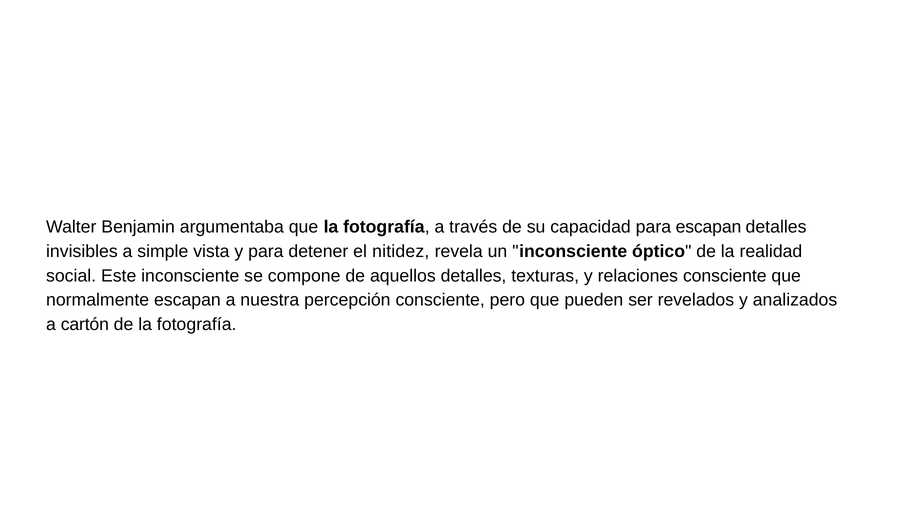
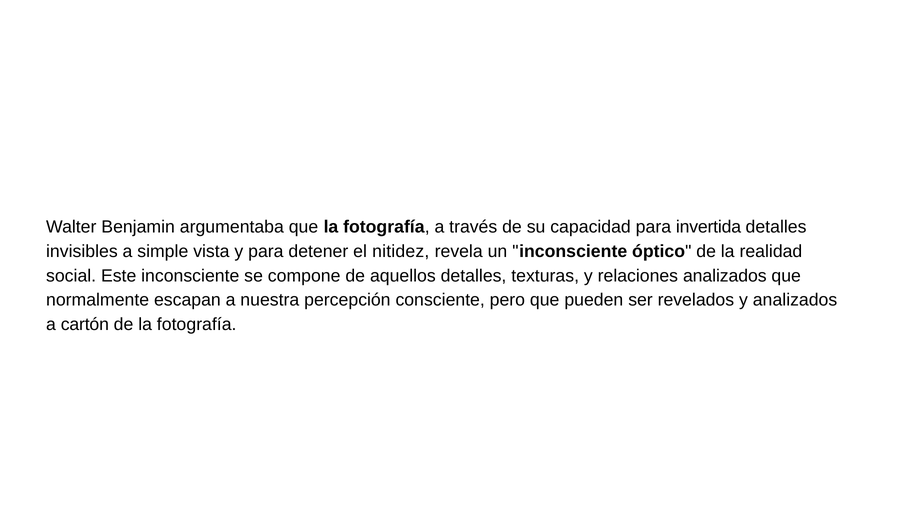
para escapan: escapan -> invertida
relaciones consciente: consciente -> analizados
